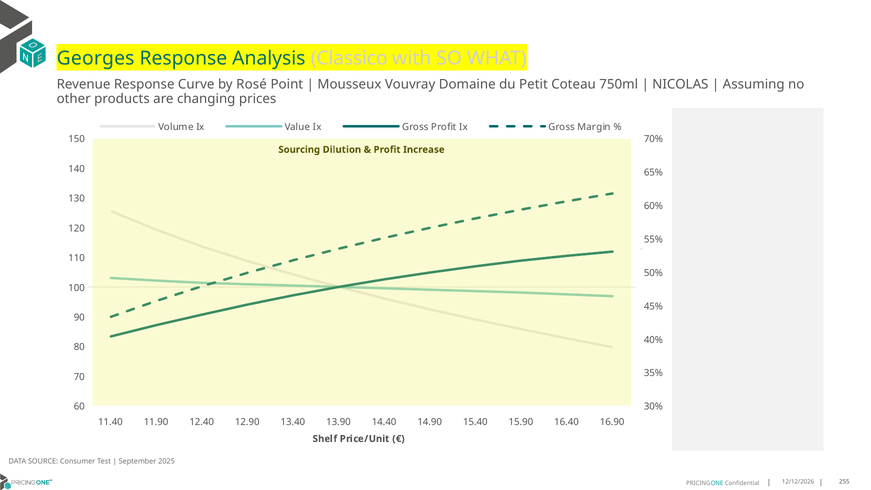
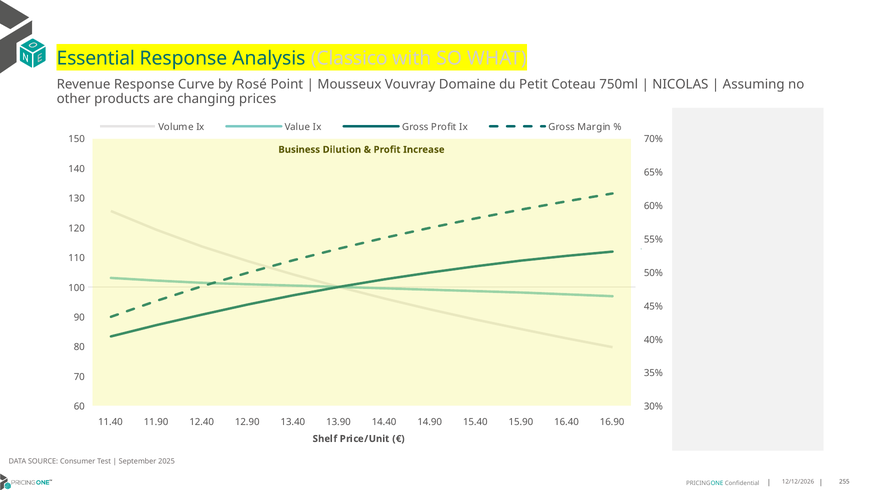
Georges: Georges -> Essential
Sourcing: Sourcing -> Business
